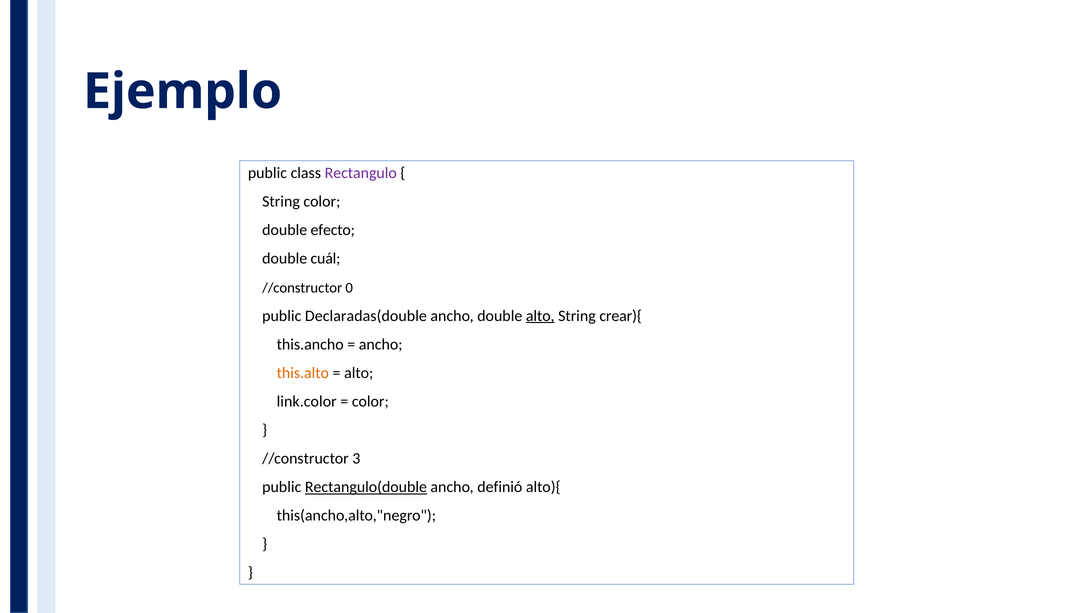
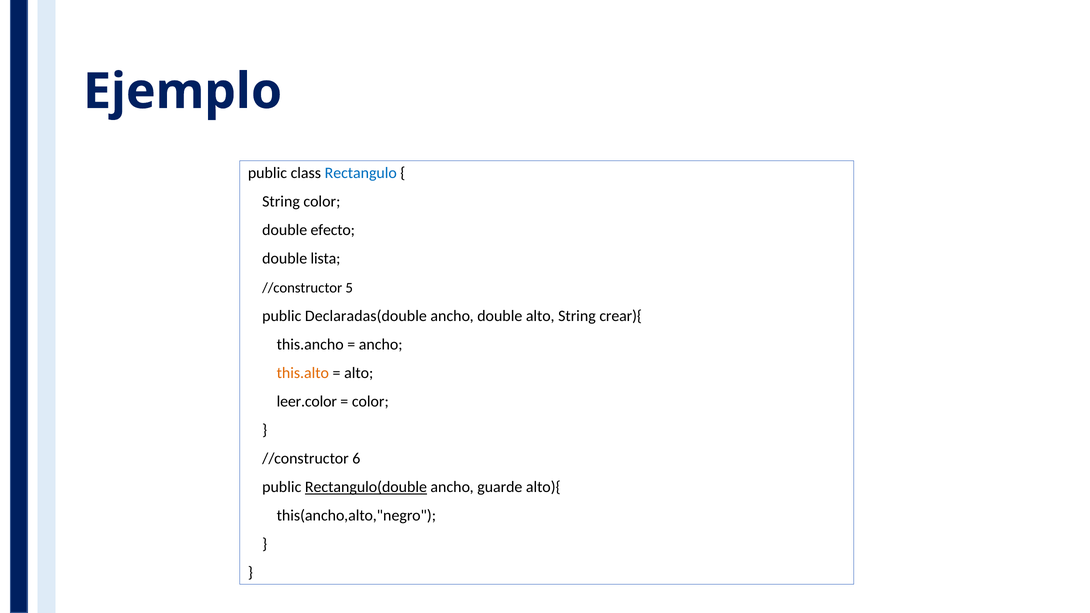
Rectangulo colour: purple -> blue
cuál: cuál -> lista
0: 0 -> 5
alto at (540, 316) underline: present -> none
link.color: link.color -> leer.color
3: 3 -> 6
definió: definió -> guarde
